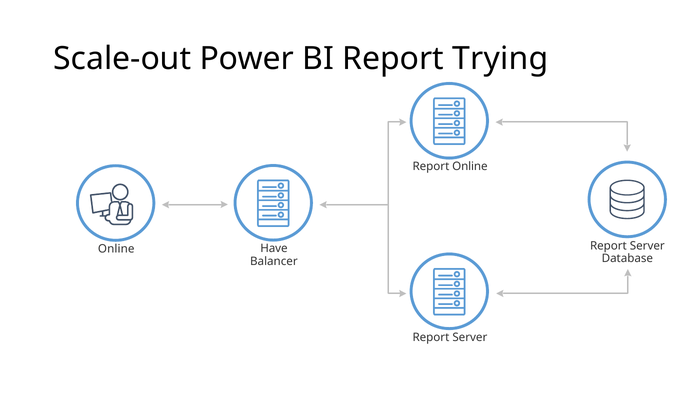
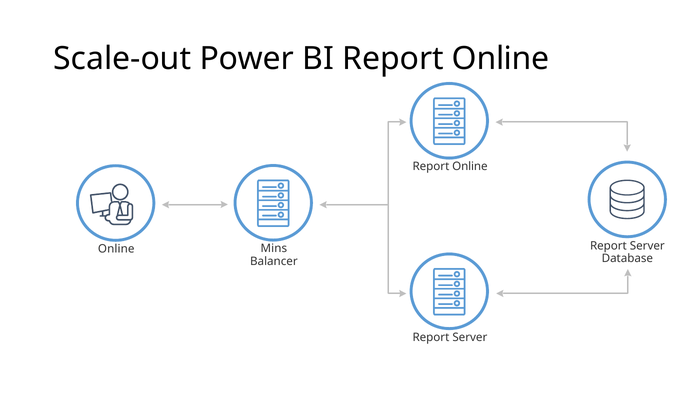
BI Report Trying: Trying -> Online
Have: Have -> Mins
